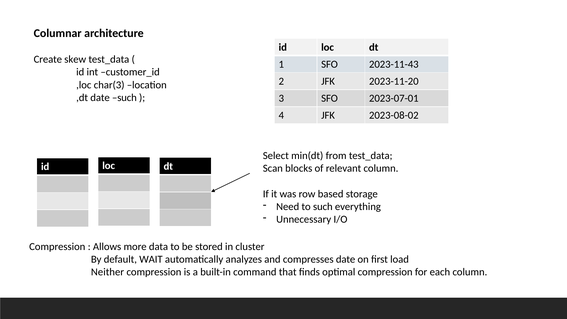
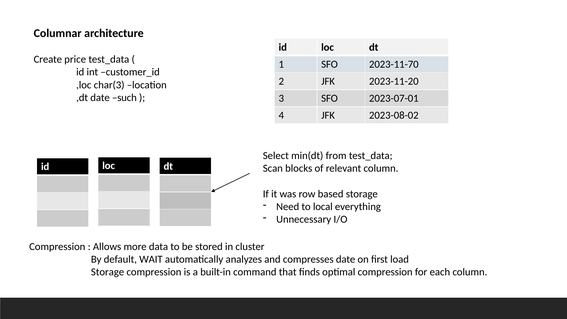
skew: skew -> price
2023-11-43: 2023-11-43 -> 2023-11-70
to such: such -> local
Neither at (108, 272): Neither -> Storage
